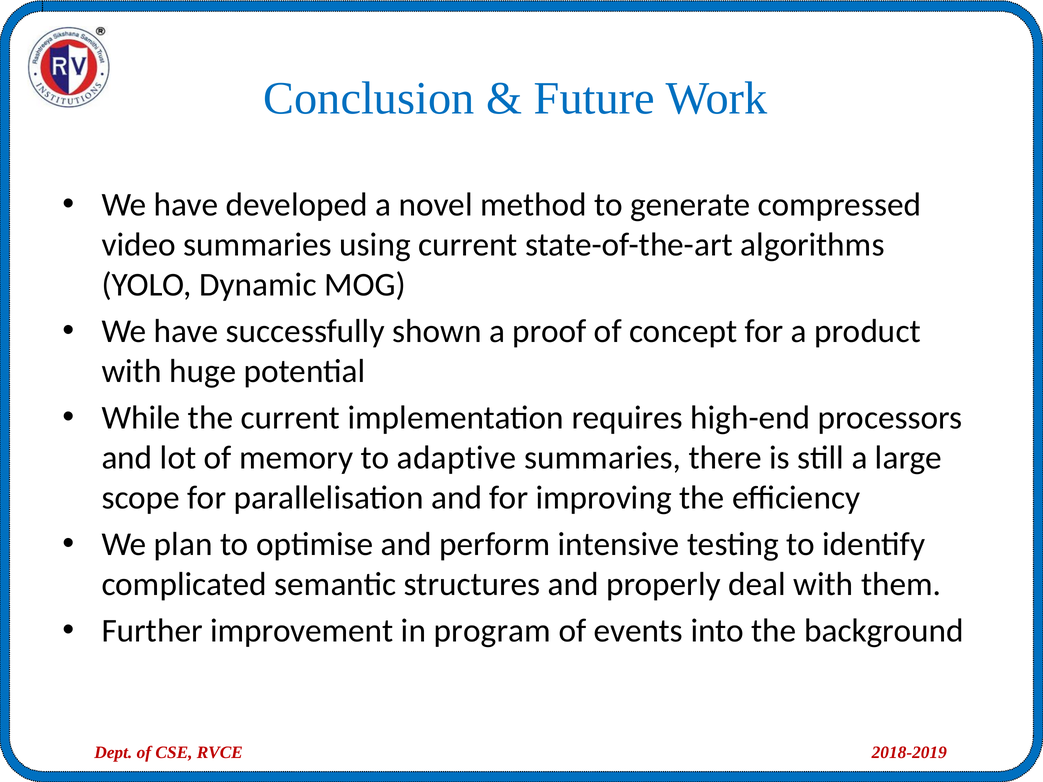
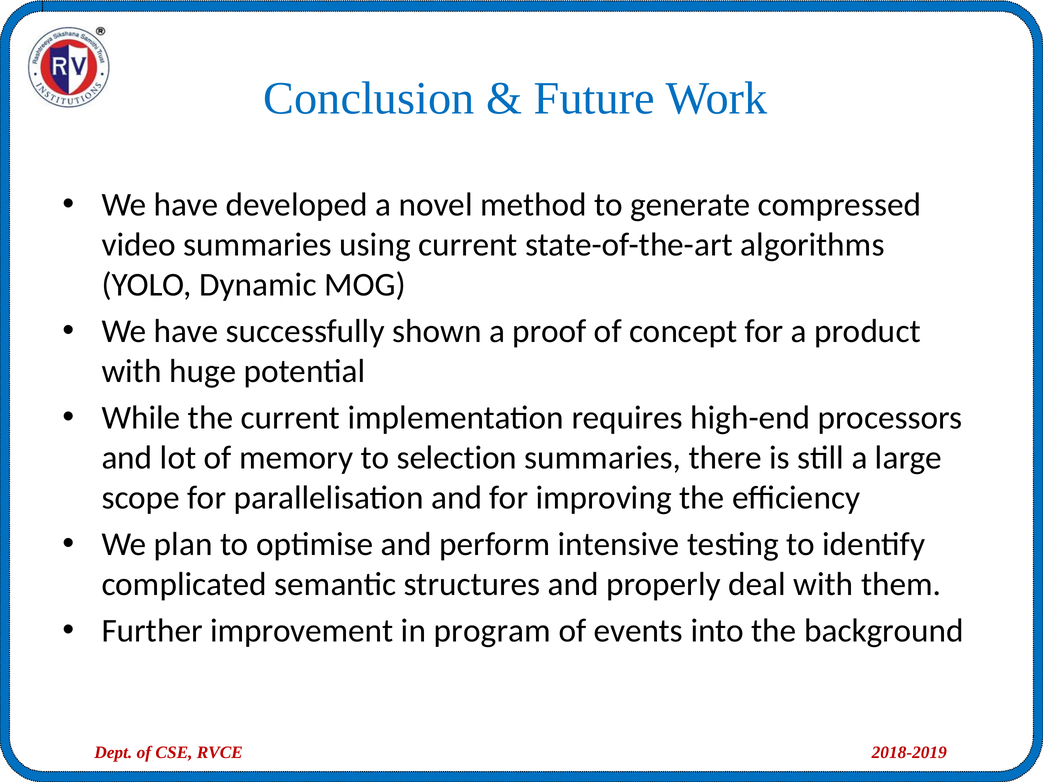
adaptive: adaptive -> selection
